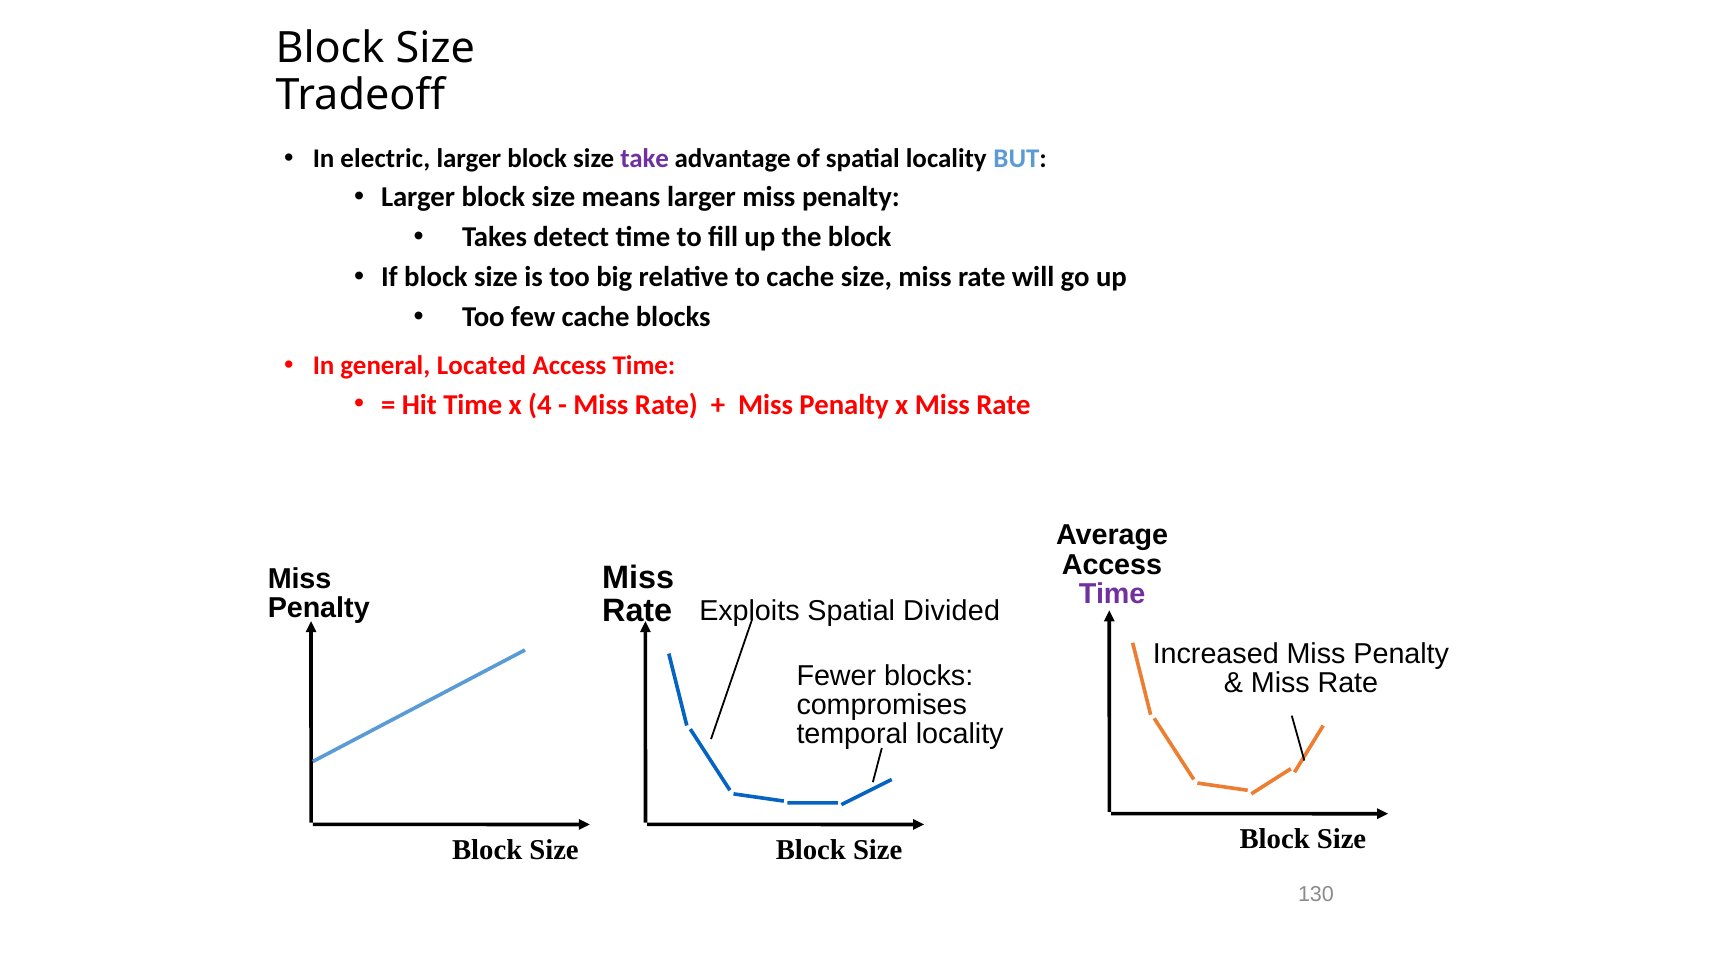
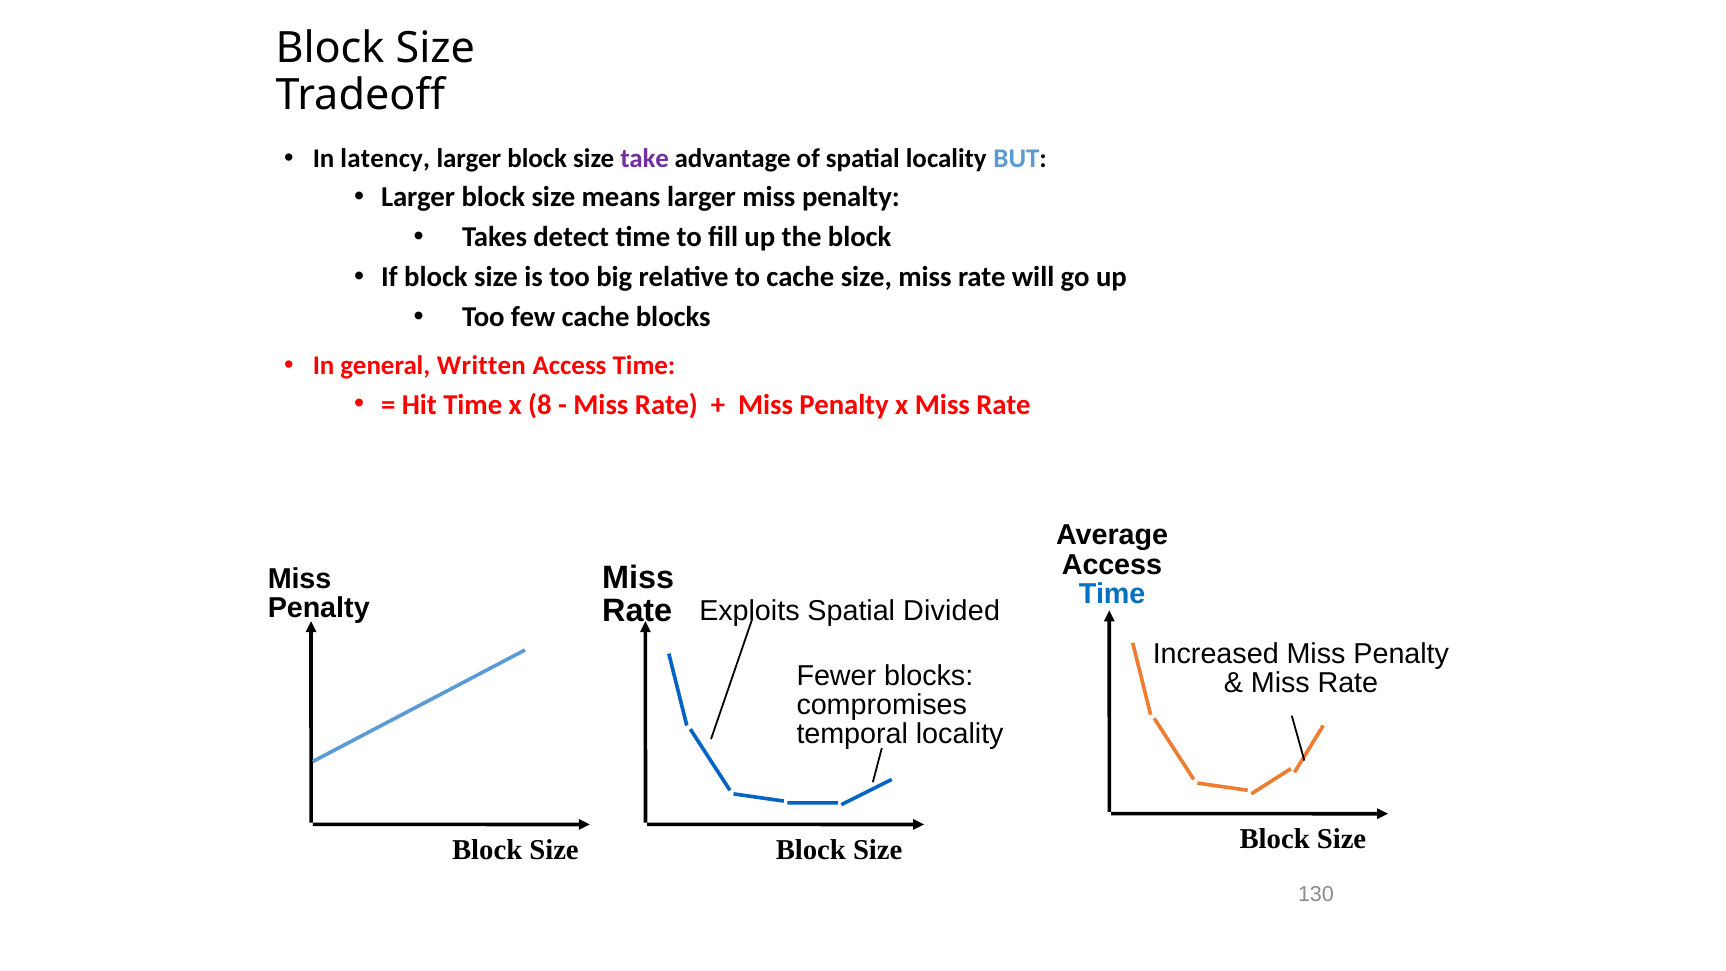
electric: electric -> latency
Located: Located -> Written
4: 4 -> 8
Time at (1112, 594) colour: purple -> blue
